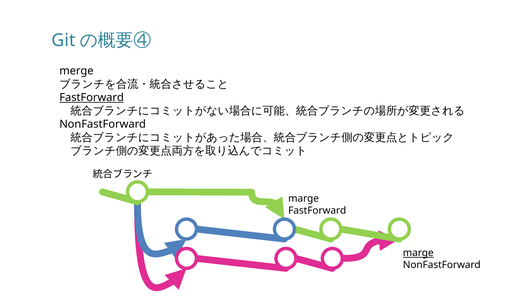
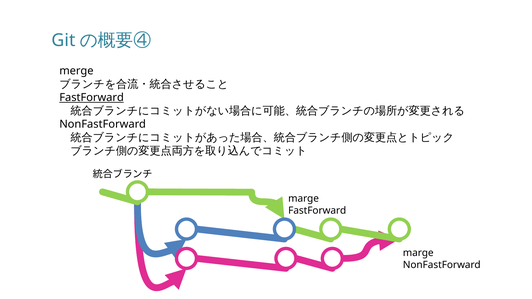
marge at (418, 253) underline: present -> none
